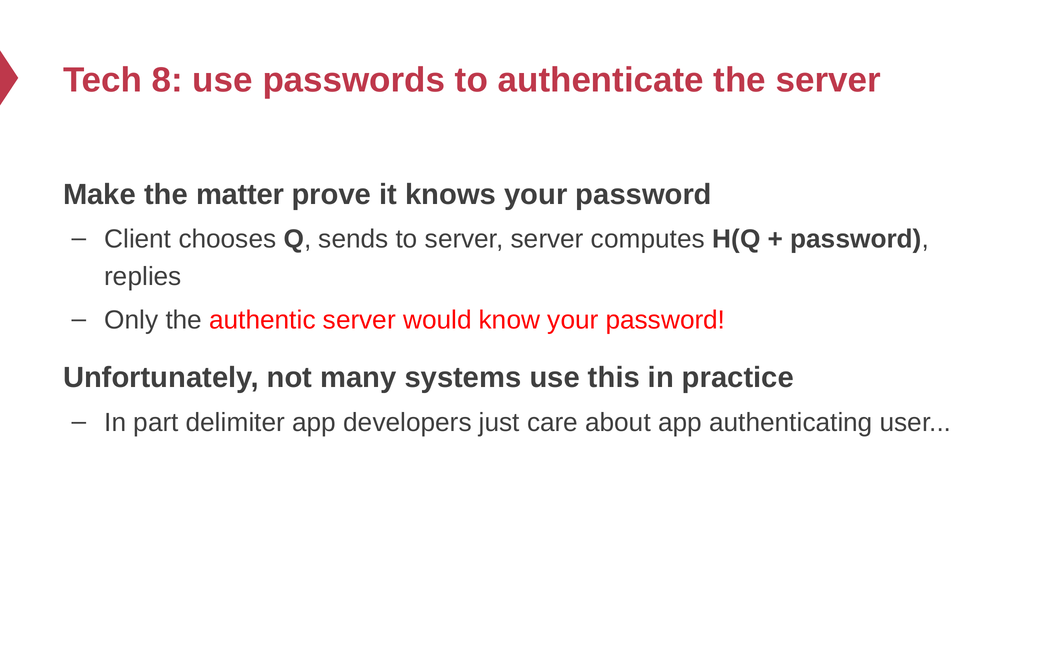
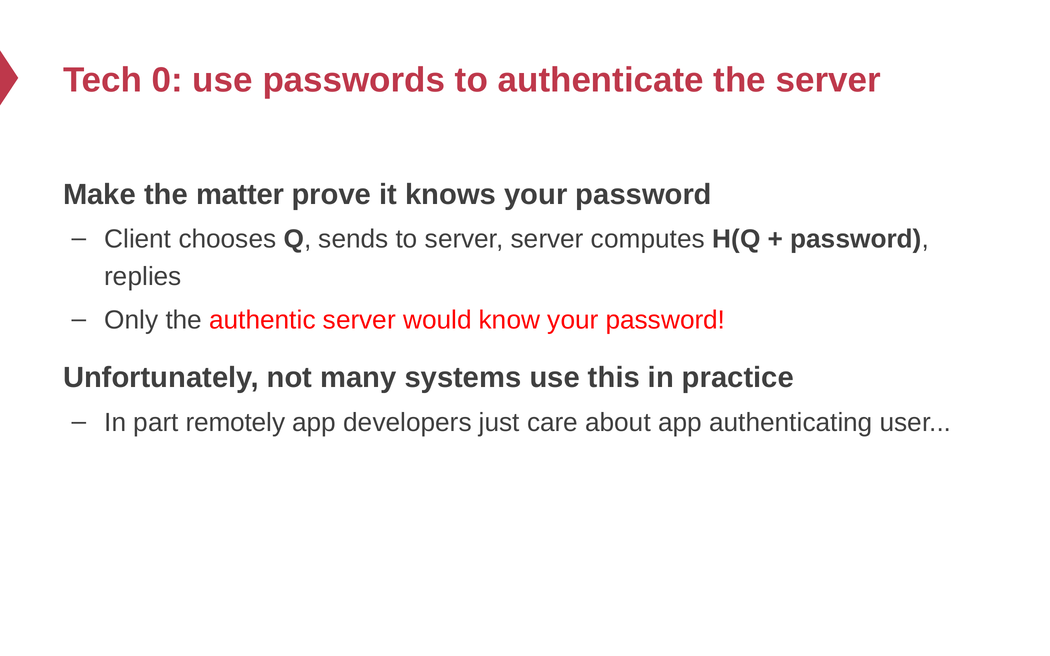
8: 8 -> 0
delimiter: delimiter -> remotely
